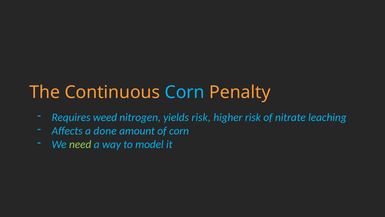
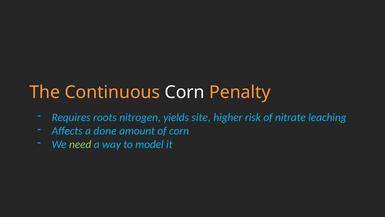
Corn at (185, 92) colour: light blue -> white
weed: weed -> roots
yields risk: risk -> site
